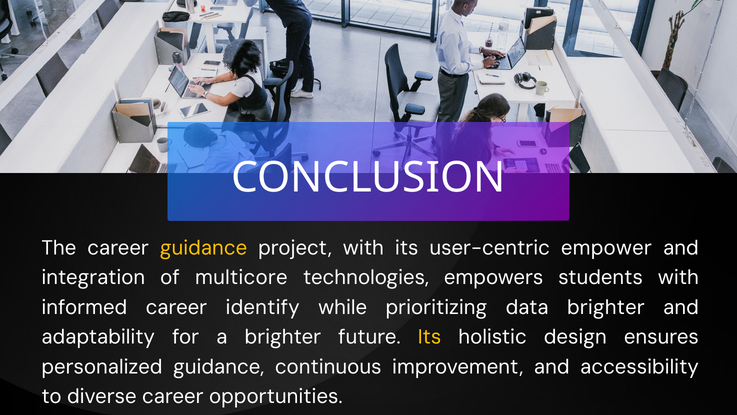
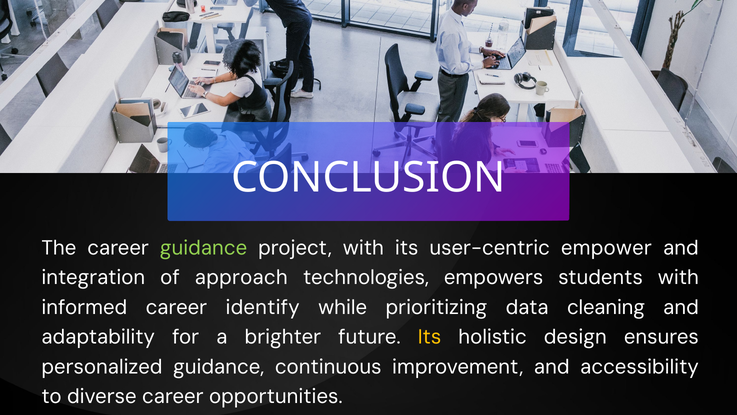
guidance at (204, 248) colour: yellow -> light green
multicore: multicore -> approach
data brighter: brighter -> cleaning
